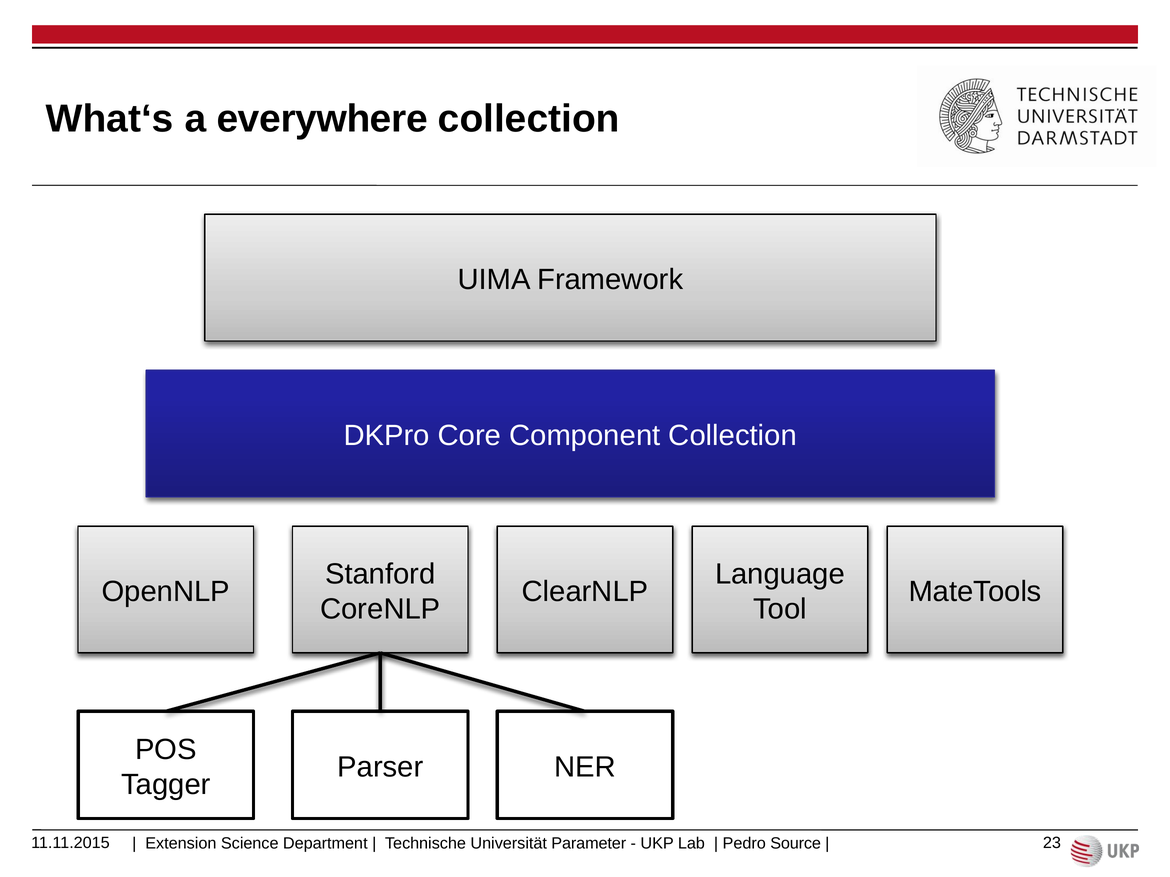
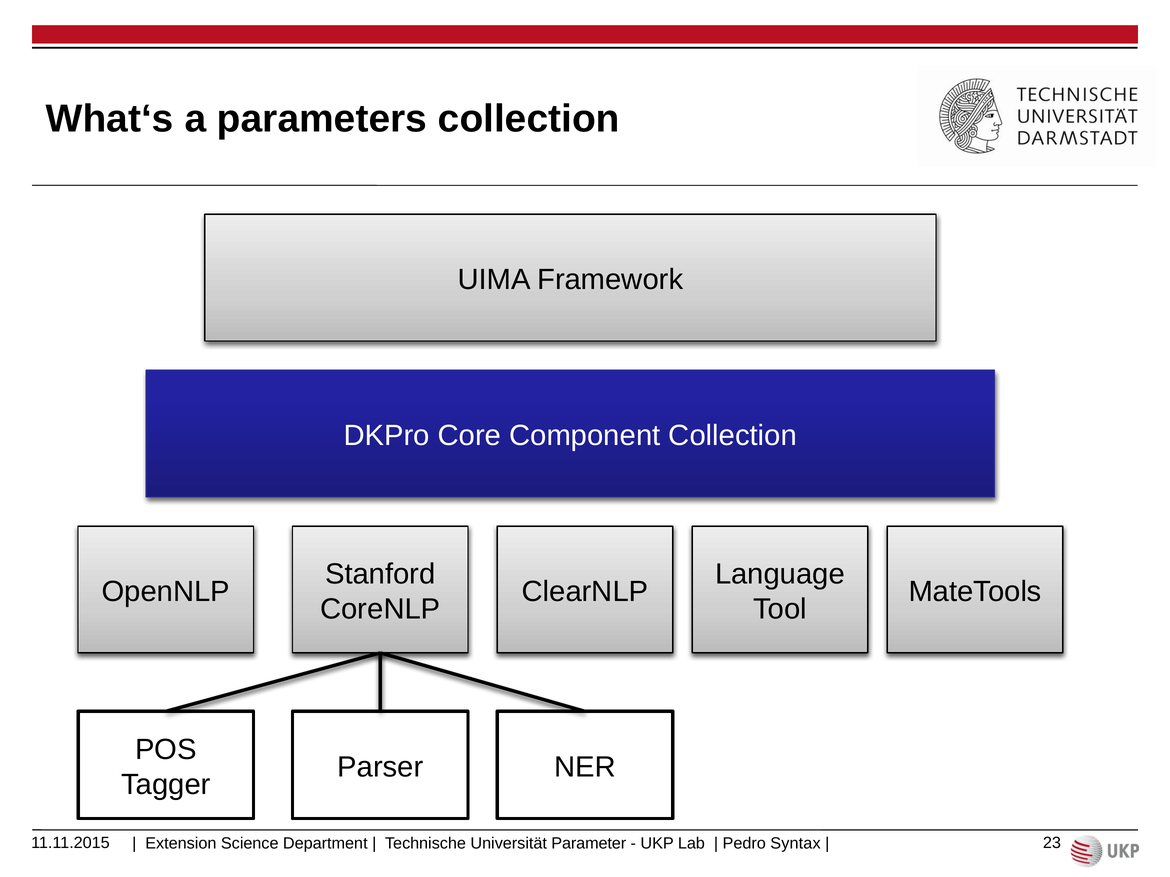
everywhere: everywhere -> parameters
Source: Source -> Syntax
